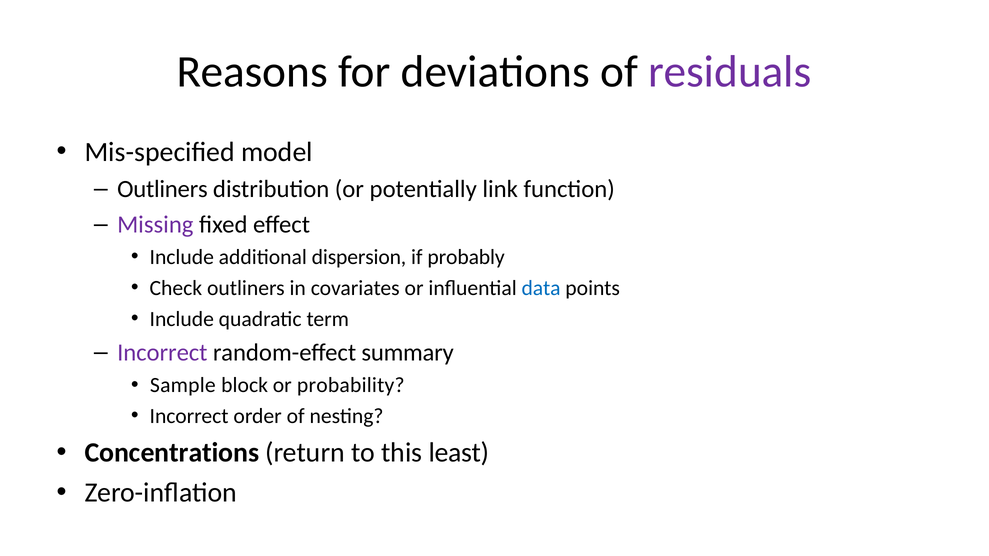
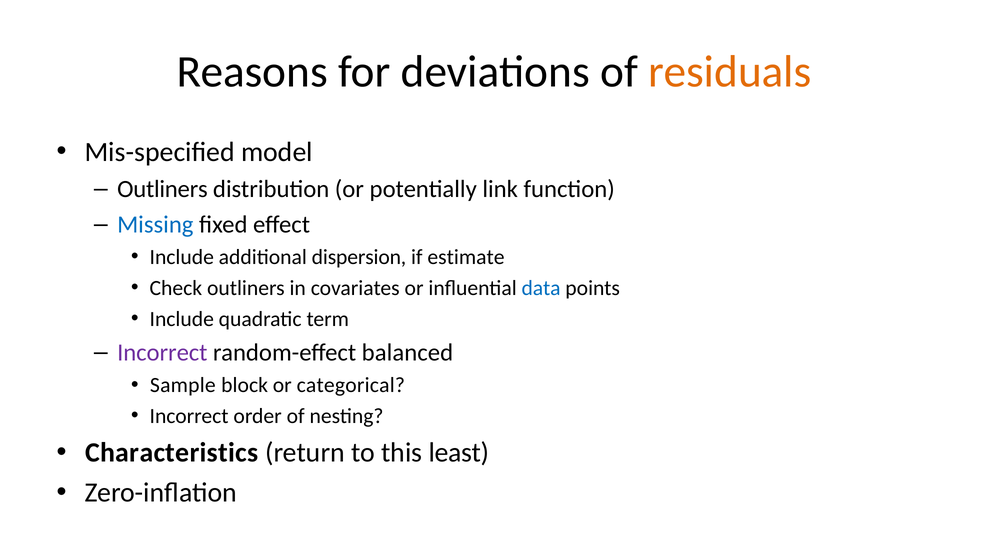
residuals colour: purple -> orange
Missing colour: purple -> blue
probably: probably -> estimate
summary: summary -> balanced
probability: probability -> categorical
Concentrations: Concentrations -> Characteristics
